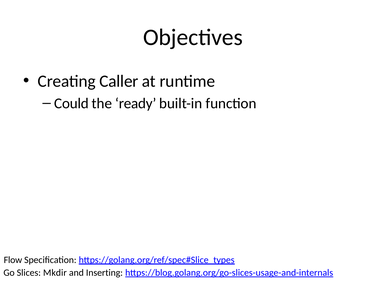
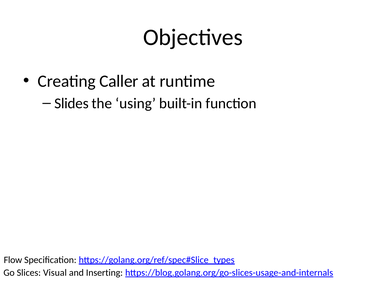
Could: Could -> Slides
ready: ready -> using
Mkdir: Mkdir -> Visual
